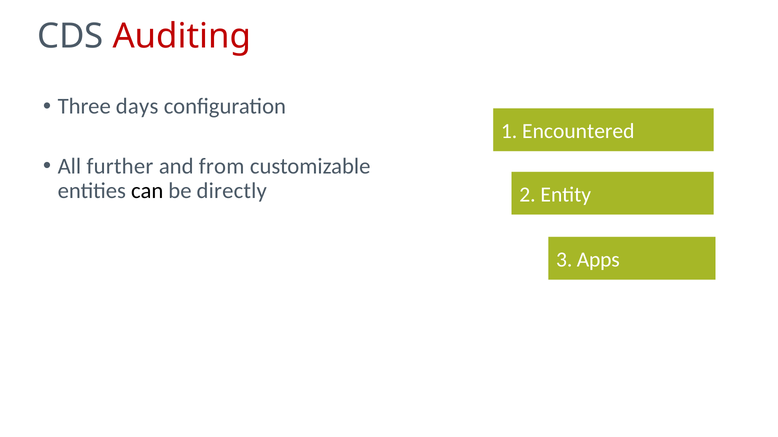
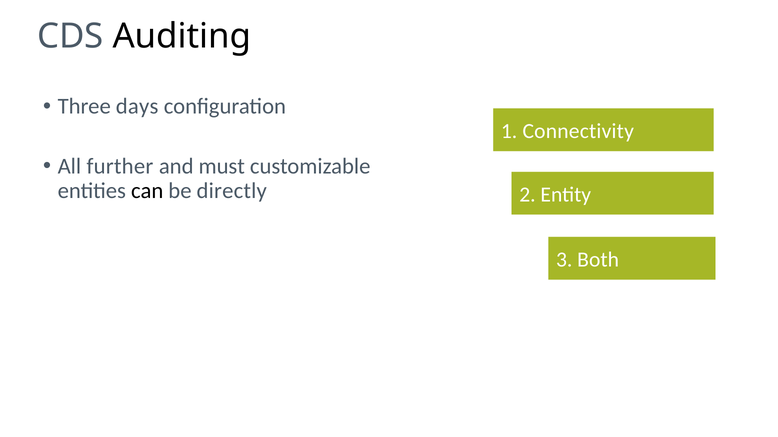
Auditing colour: red -> black
Encountered: Encountered -> Connectivity
from: from -> must
Apps: Apps -> Both
